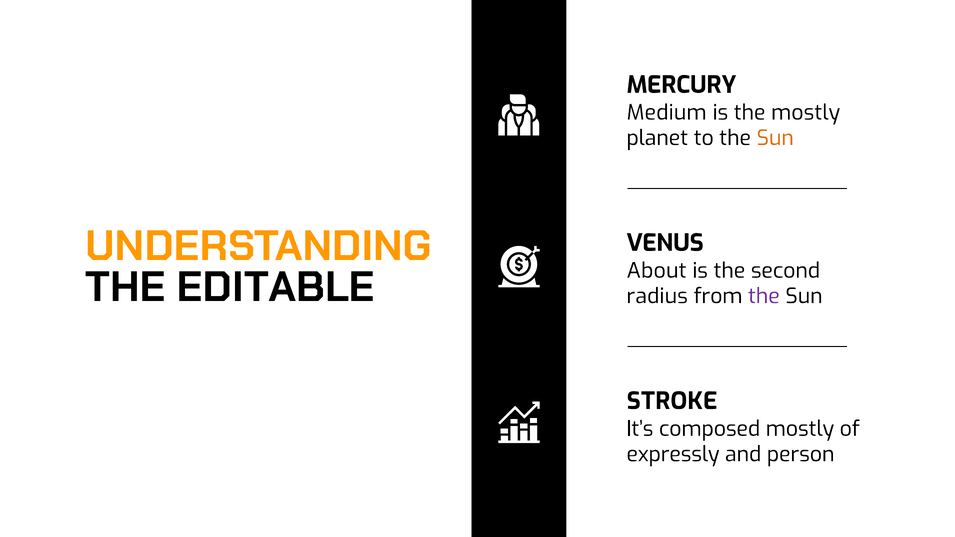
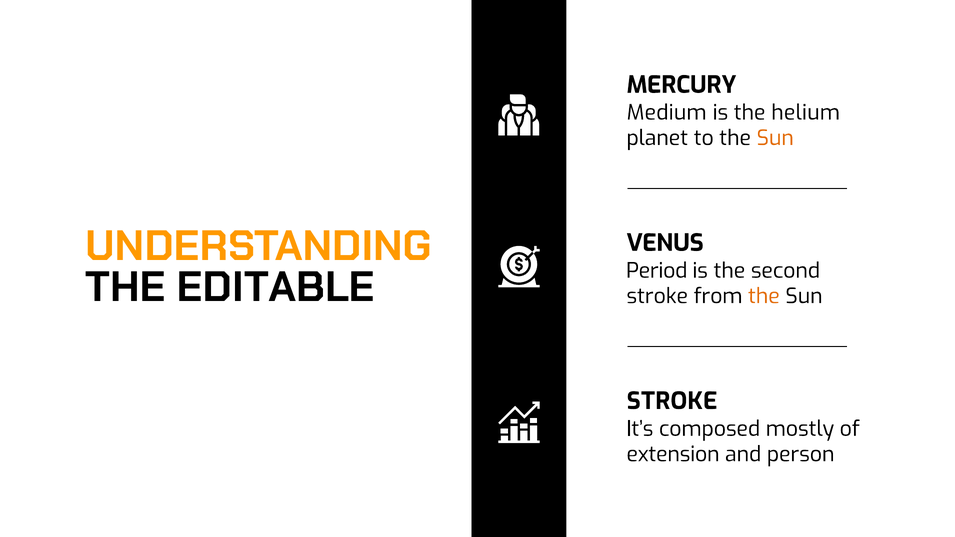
the mostly: mostly -> helium
About: About -> Period
radius at (657, 296): radius -> stroke
the at (764, 296) colour: purple -> orange
expressly: expressly -> extension
